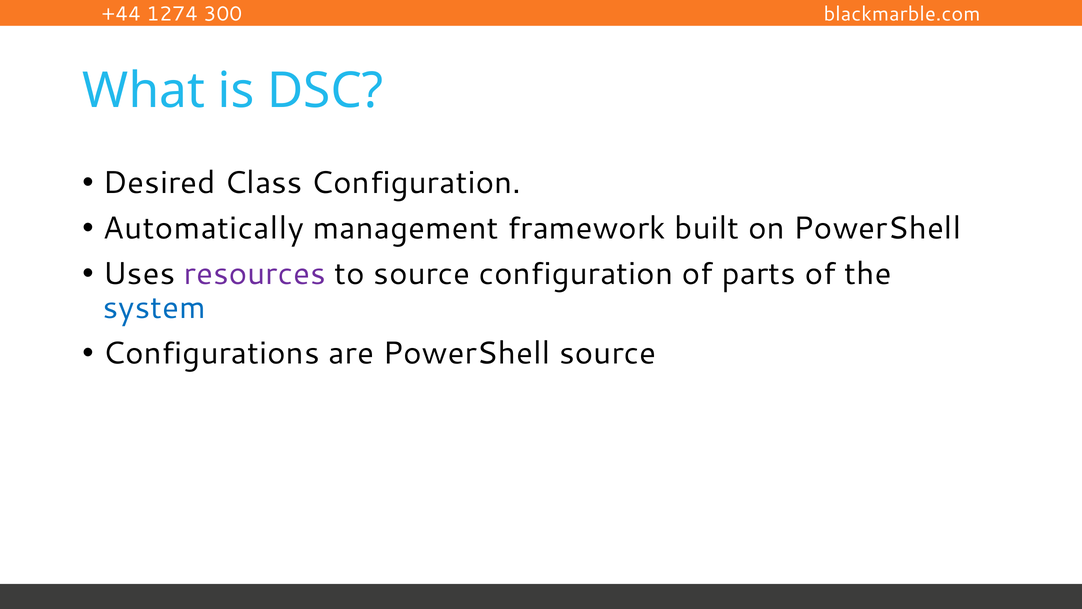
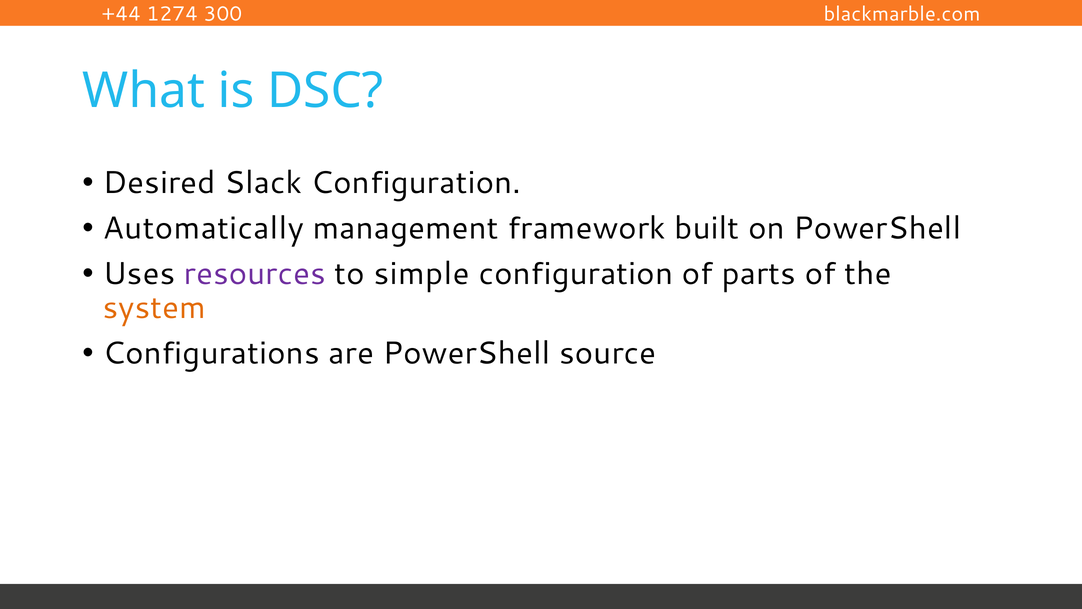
Class: Class -> Slack
to source: source -> simple
system colour: blue -> orange
